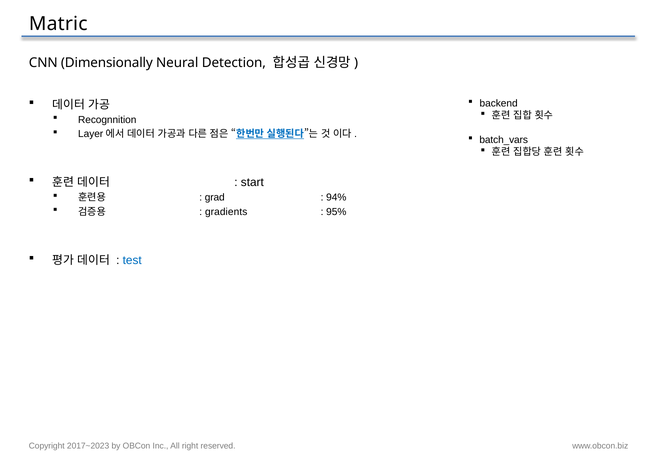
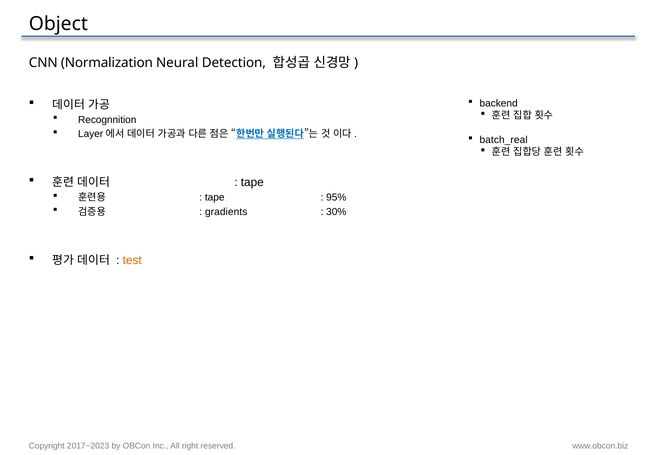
Matric: Matric -> Object
Dimensionally: Dimensionally -> Normalization
batch_vars: batch_vars -> batch_real
start at (252, 182): start -> tape
grad at (215, 198): grad -> tape
94%: 94% -> 95%
95%: 95% -> 30%
test colour: blue -> orange
